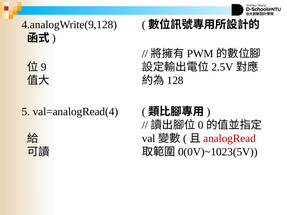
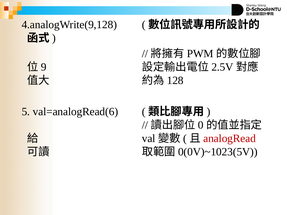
val=analogRead(4: val=analogRead(4 -> val=analogRead(6
